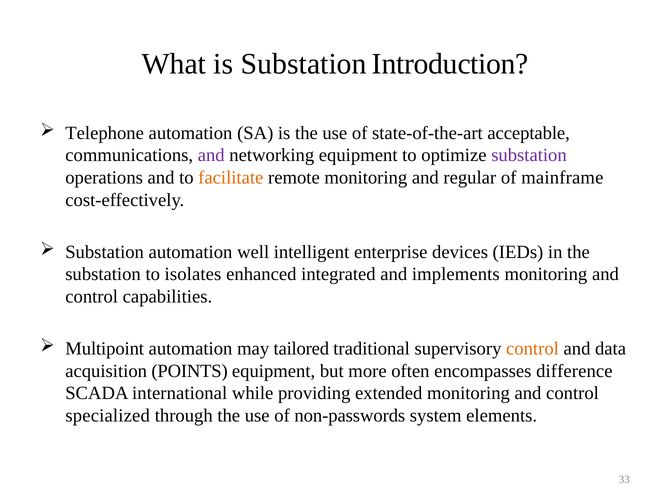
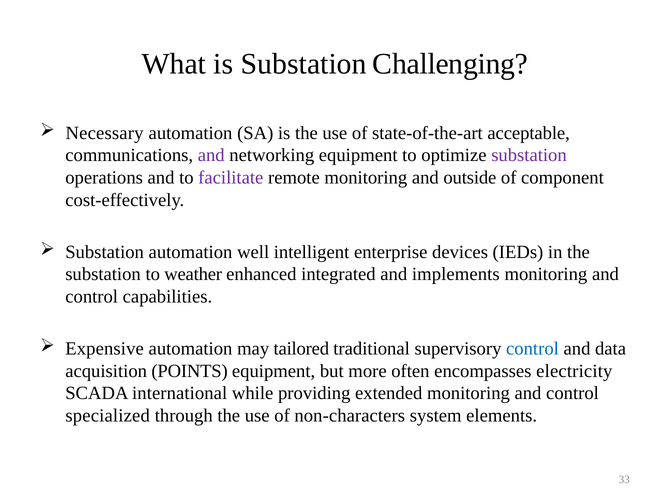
Introduction: Introduction -> Challenging
Telephone: Telephone -> Necessary
facilitate colour: orange -> purple
regular: regular -> outside
mainframe: mainframe -> component
isolates: isolates -> weather
Multipoint: Multipoint -> Expensive
control at (532, 349) colour: orange -> blue
difference: difference -> electricity
non-passwords: non-passwords -> non-characters
